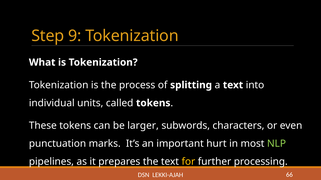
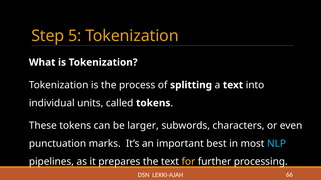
9: 9 -> 5
hurt: hurt -> best
NLP colour: light green -> light blue
